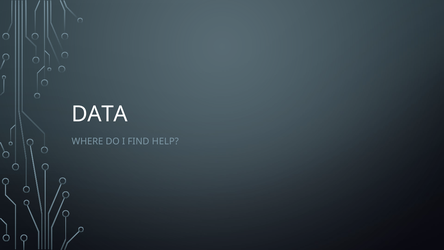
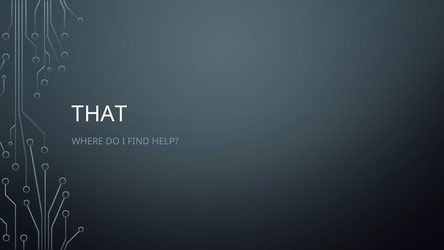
DATA: DATA -> THAT
